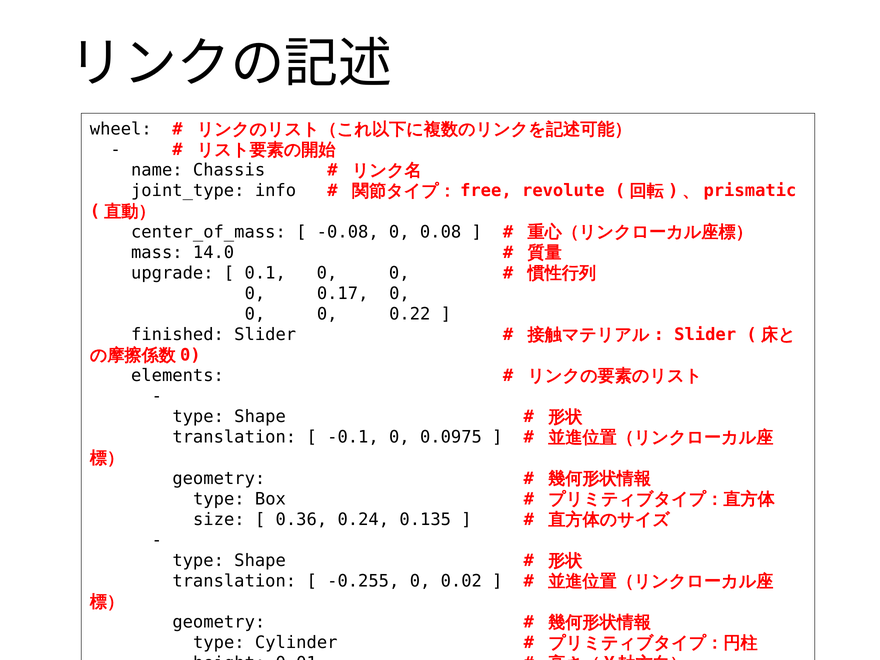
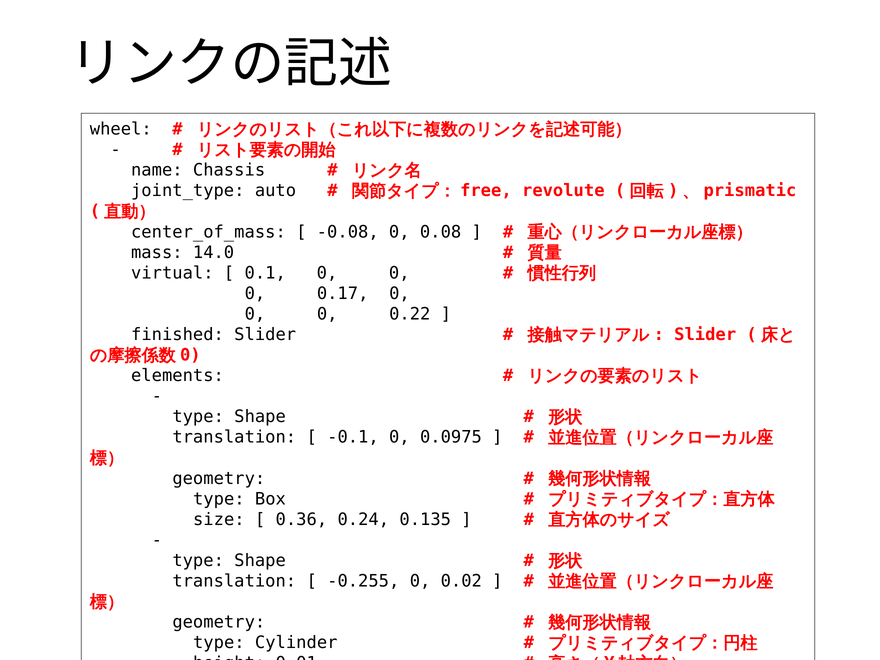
info: info -> auto
upgrade: upgrade -> virtual
